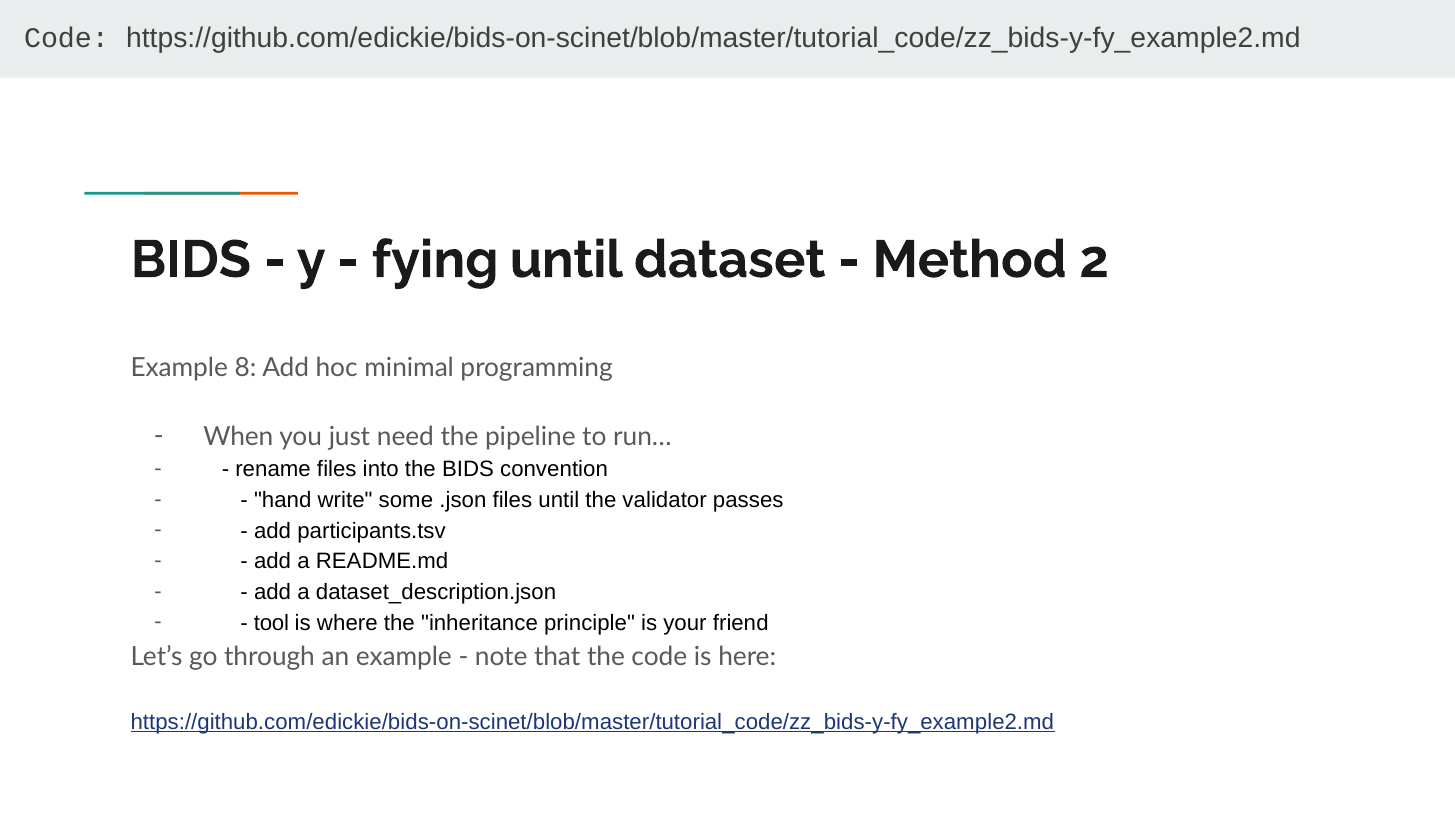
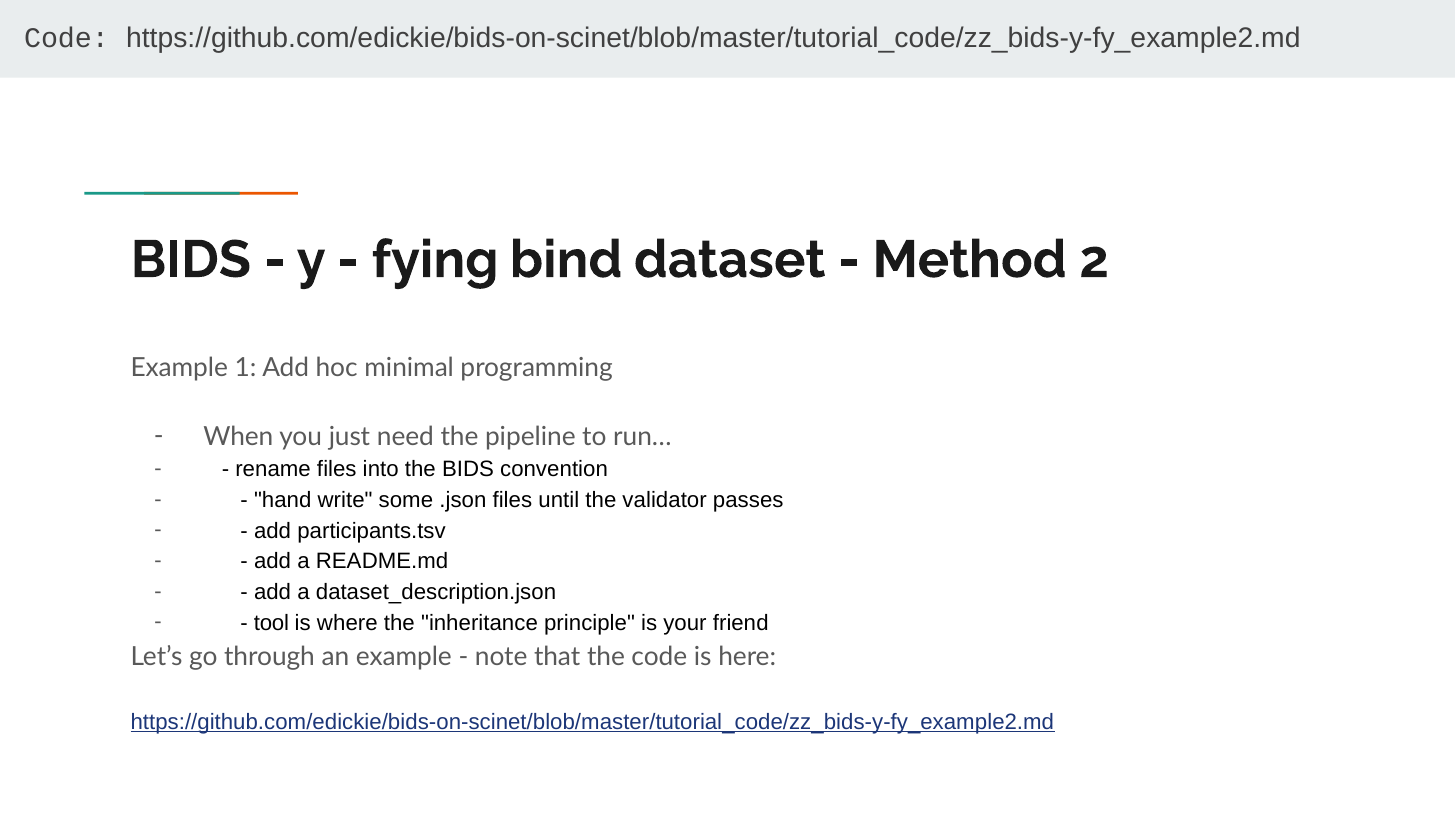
fying until: until -> bind
8: 8 -> 1
